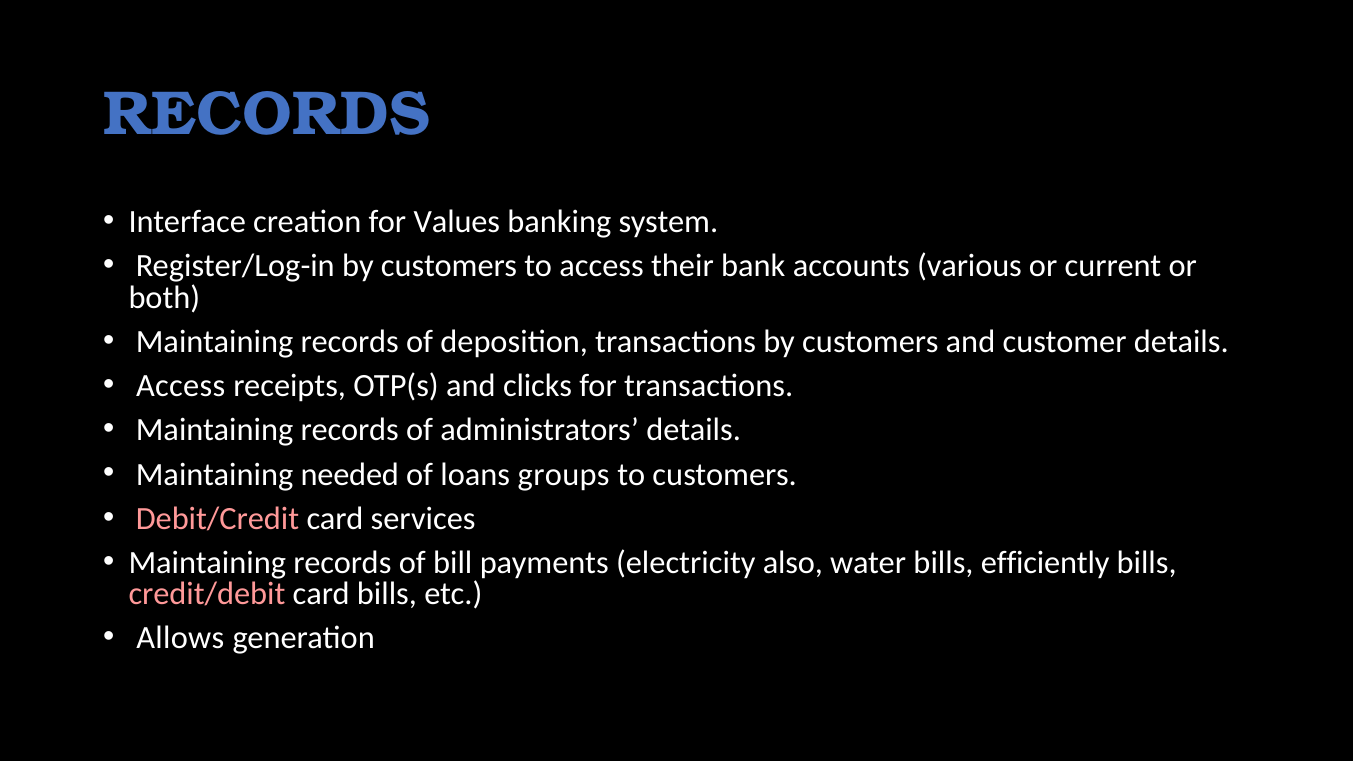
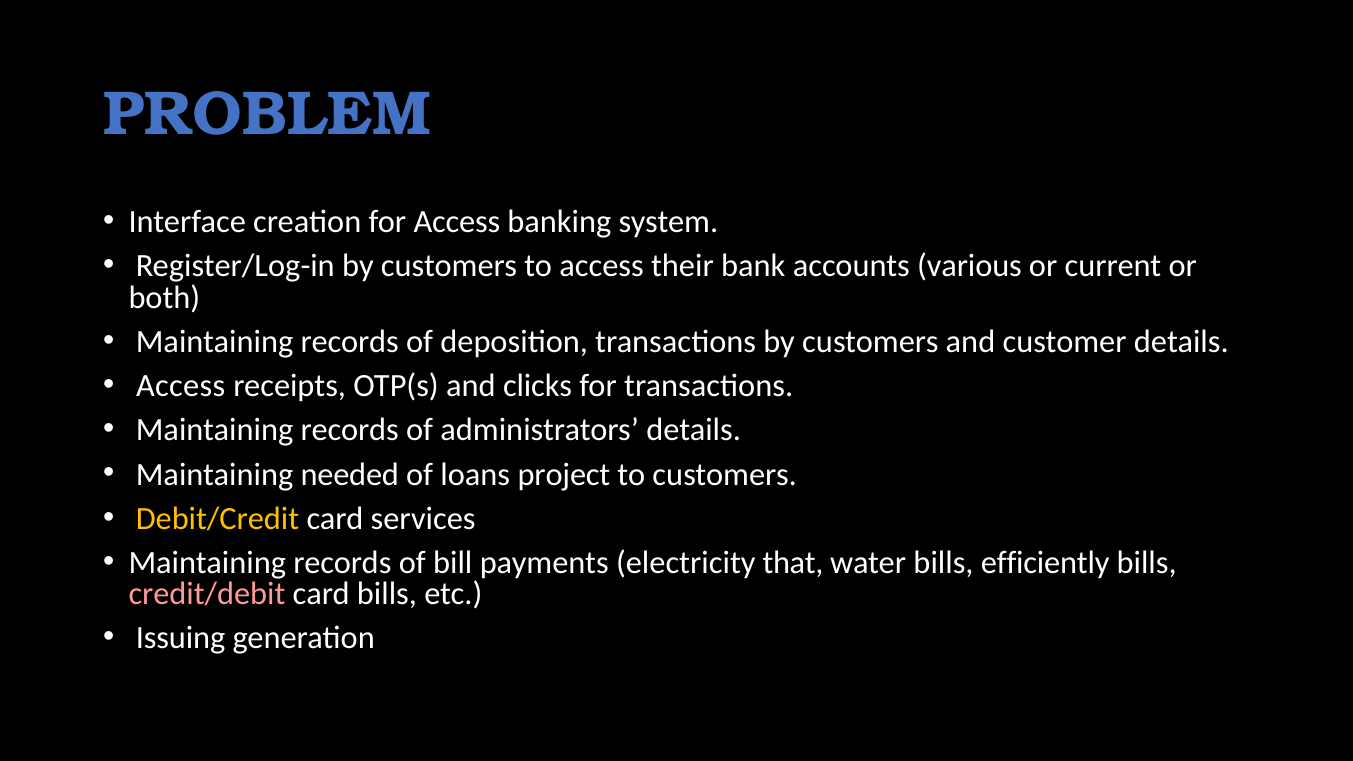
RECORDS at (267, 114): RECORDS -> PROBLEM
for Values: Values -> Access
groups: groups -> project
Debit/Credit colour: pink -> yellow
also: also -> that
Allows: Allows -> Issuing
